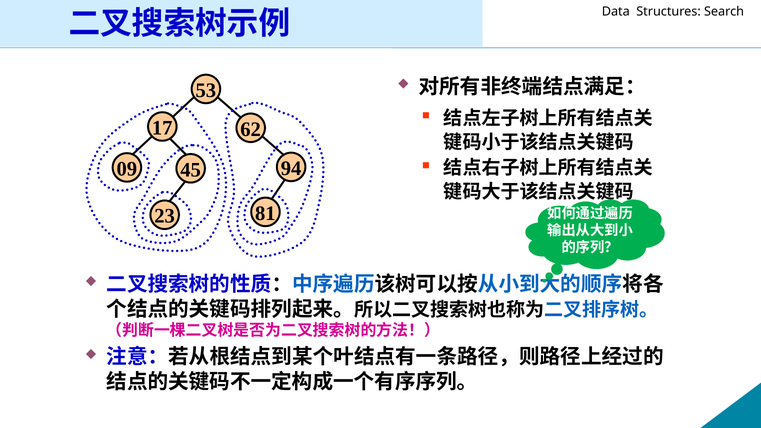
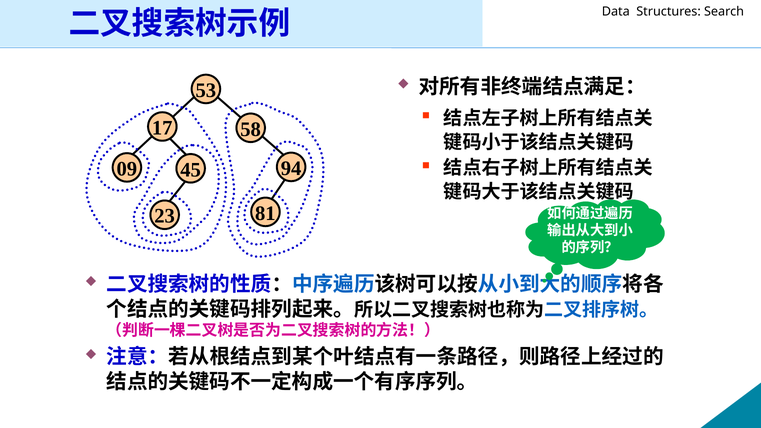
62: 62 -> 58
